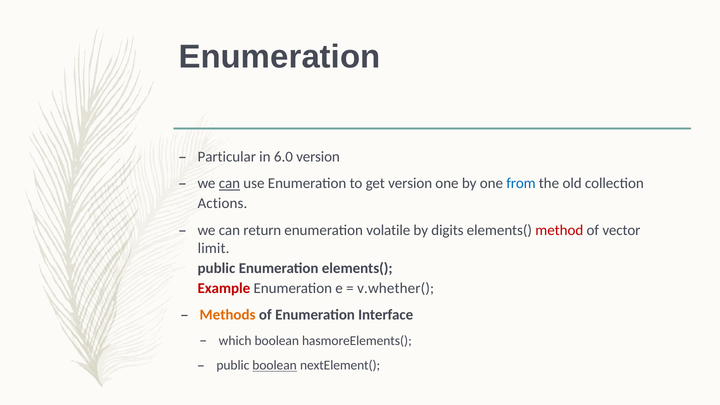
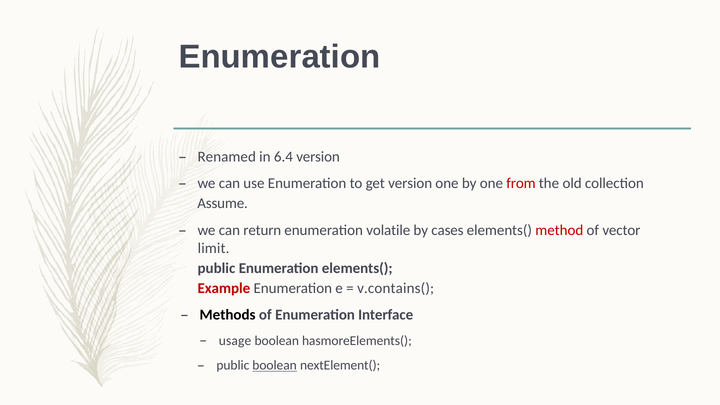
Particular: Particular -> Renamed
6.0: 6.0 -> 6.4
can at (229, 184) underline: present -> none
from colour: blue -> red
Actions: Actions -> Assume
digits: digits -> cases
v.whether(: v.whether( -> v.contains(
Methods colour: orange -> black
which: which -> usage
